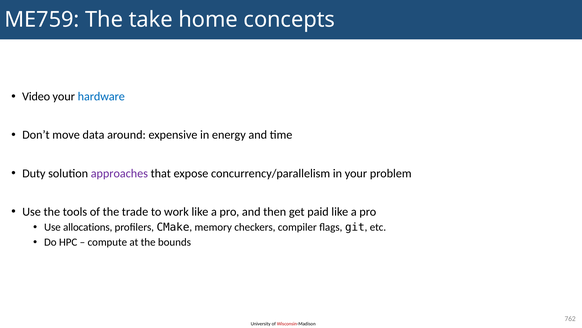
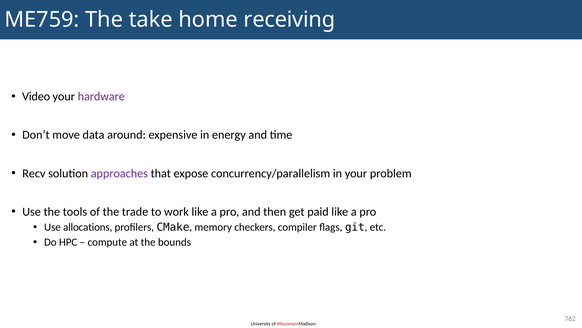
concepts: concepts -> receiving
hardware colour: blue -> purple
Duty: Duty -> Recv
